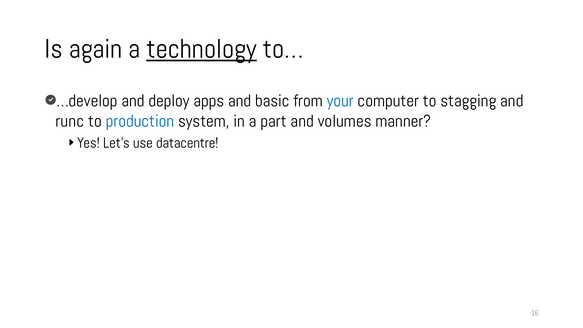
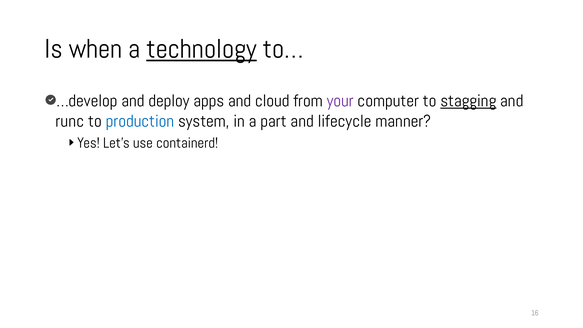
again: again -> when
basic: basic -> cloud
your colour: blue -> purple
stagging underline: none -> present
volumes: volumes -> lifecycle
datacentre: datacentre -> containerd
